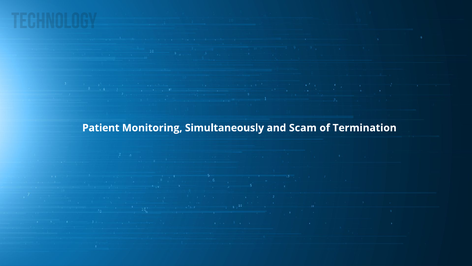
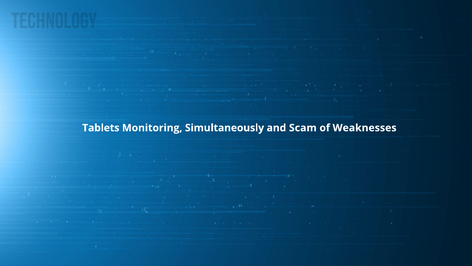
Patient: Patient -> Tablets
Termination: Termination -> Weaknesses
